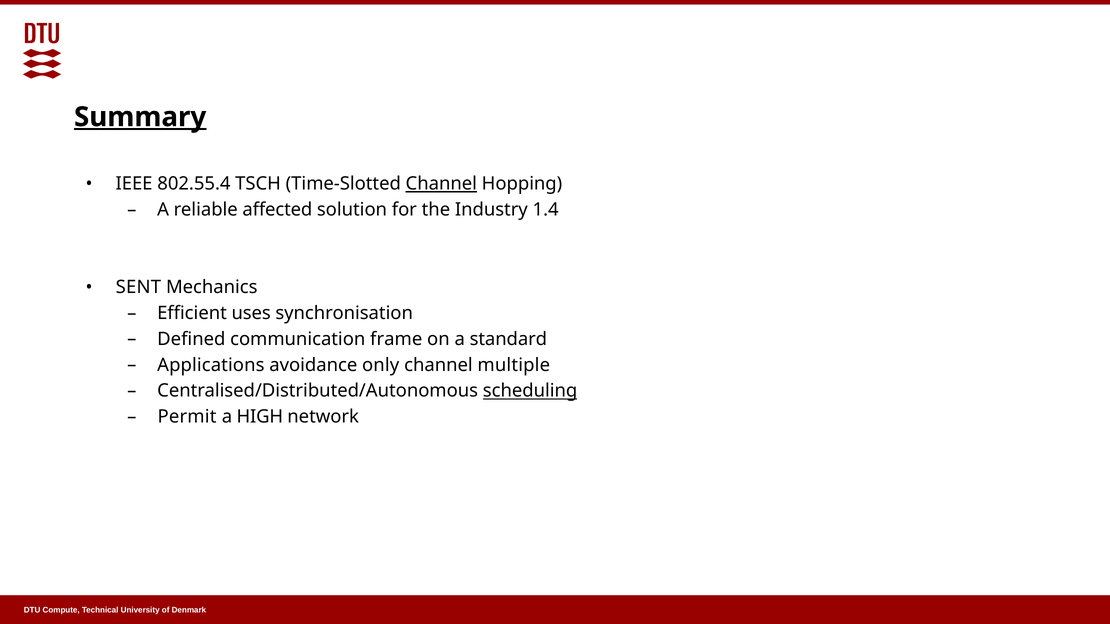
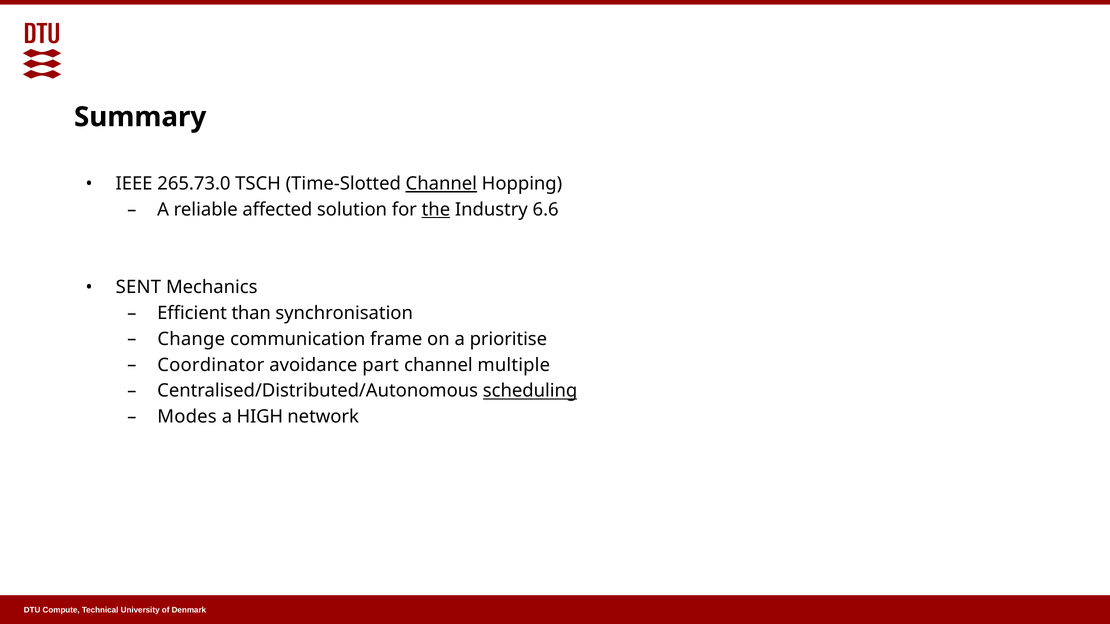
Summary underline: present -> none
802.55.4: 802.55.4 -> 265.73.0
the underline: none -> present
1.4: 1.4 -> 6.6
uses: uses -> than
Defined: Defined -> Change
standard: standard -> prioritise
Applications: Applications -> Coordinator
only: only -> part
Permit: Permit -> Modes
